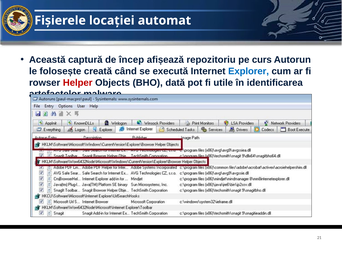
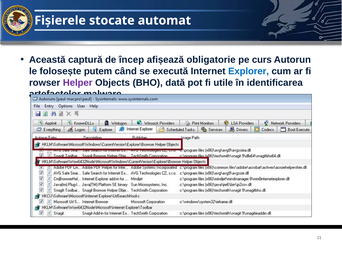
locației: locației -> stocate
repozitoriu: repozitoriu -> obligatorie
creată: creată -> putem
Helper colour: red -> purple
